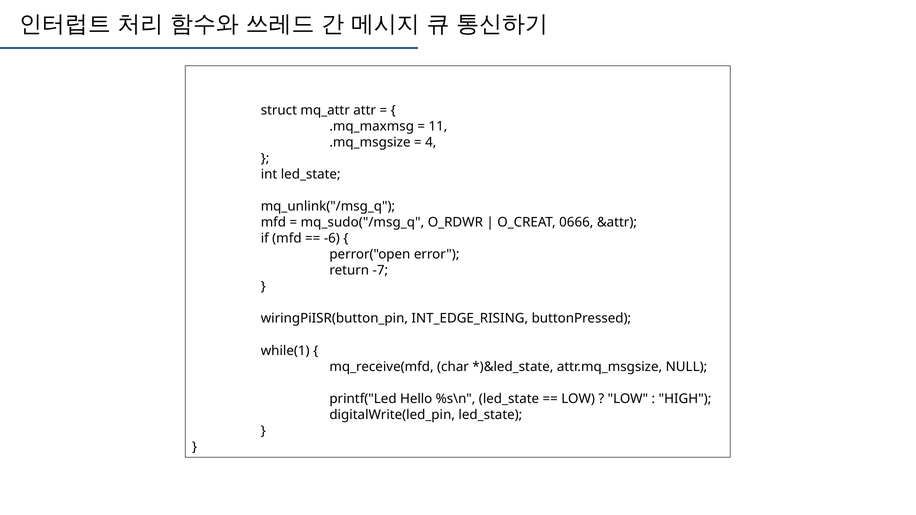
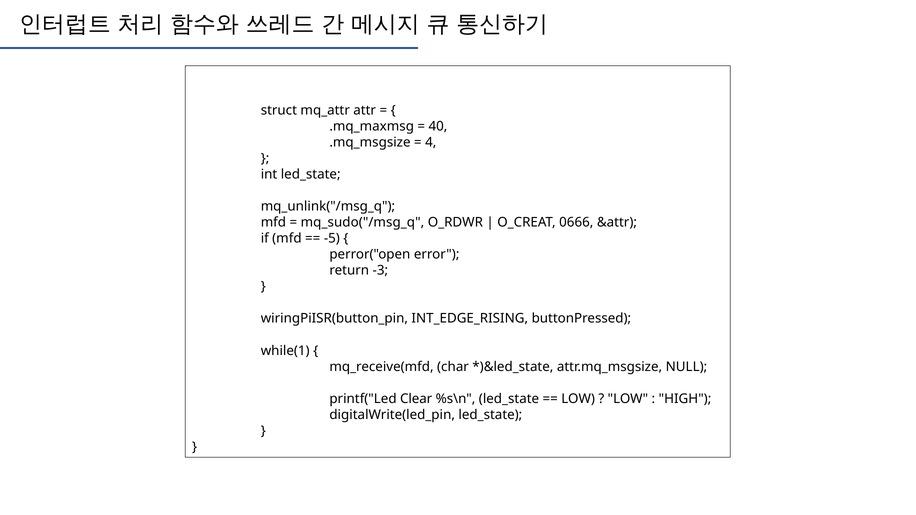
11: 11 -> 40
-6: -6 -> -5
-7: -7 -> -3
Hello: Hello -> Clear
